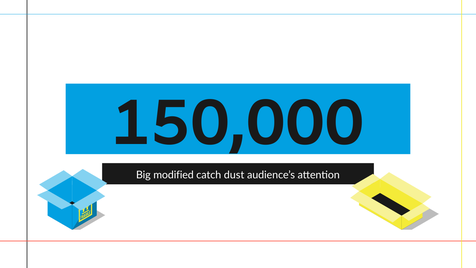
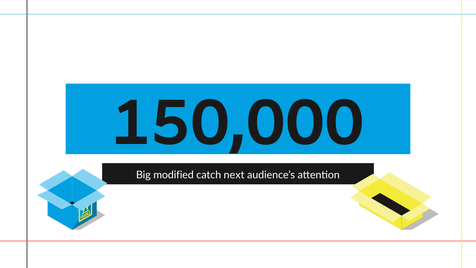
dust: dust -> next
